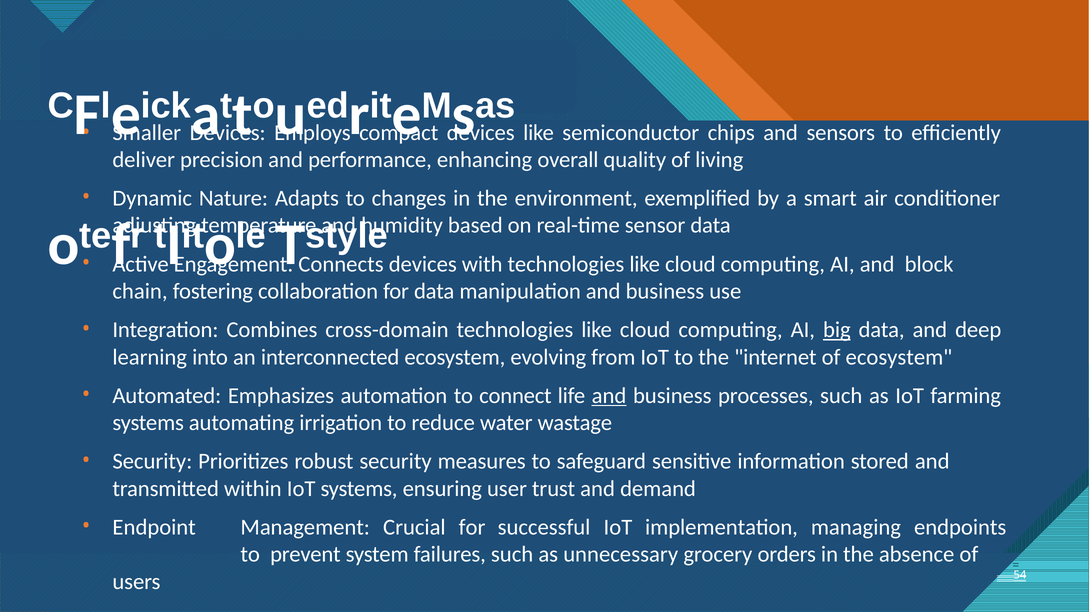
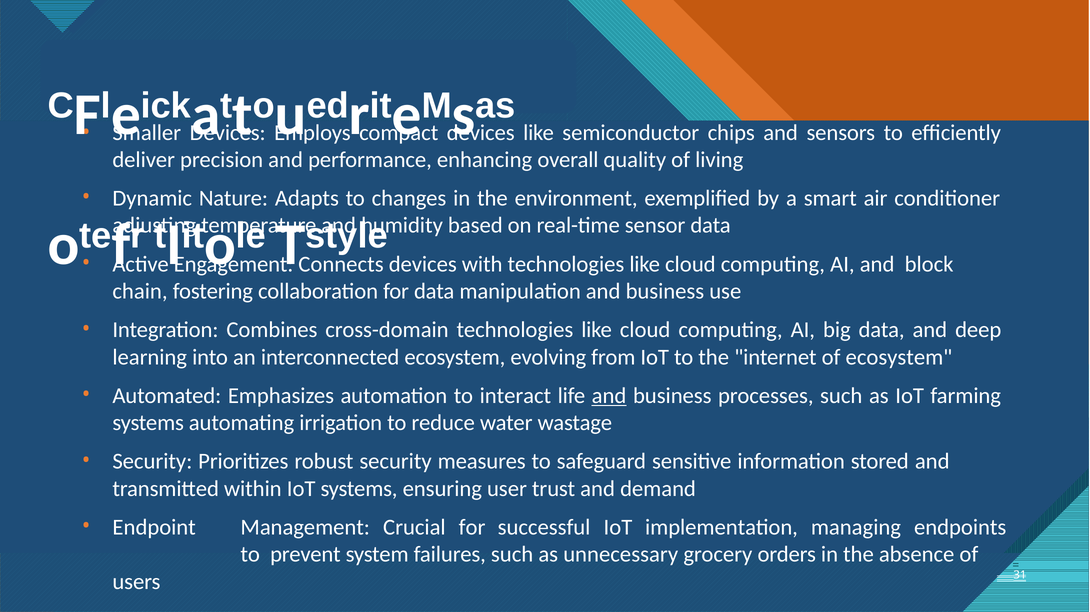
big underline: present -> none
connect: connect -> interact
54: 54 -> 31
